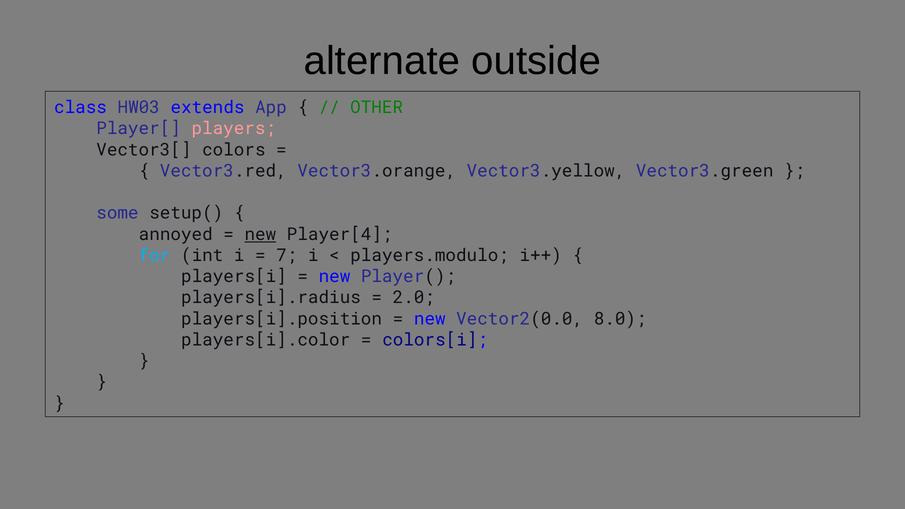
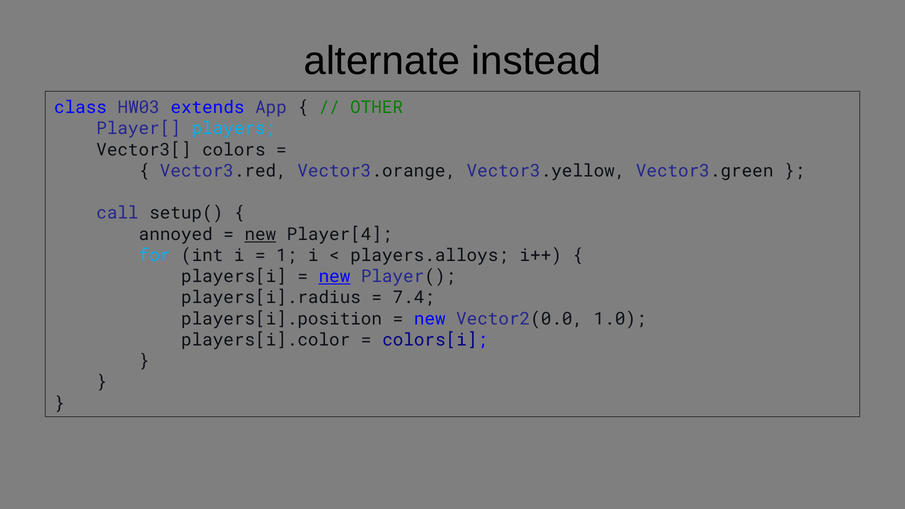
outside: outside -> instead
players colour: pink -> light blue
some: some -> call
7: 7 -> 1
players.modulo: players.modulo -> players.alloys
new at (335, 277) underline: none -> present
2.0: 2.0 -> 7.4
8.0: 8.0 -> 1.0
